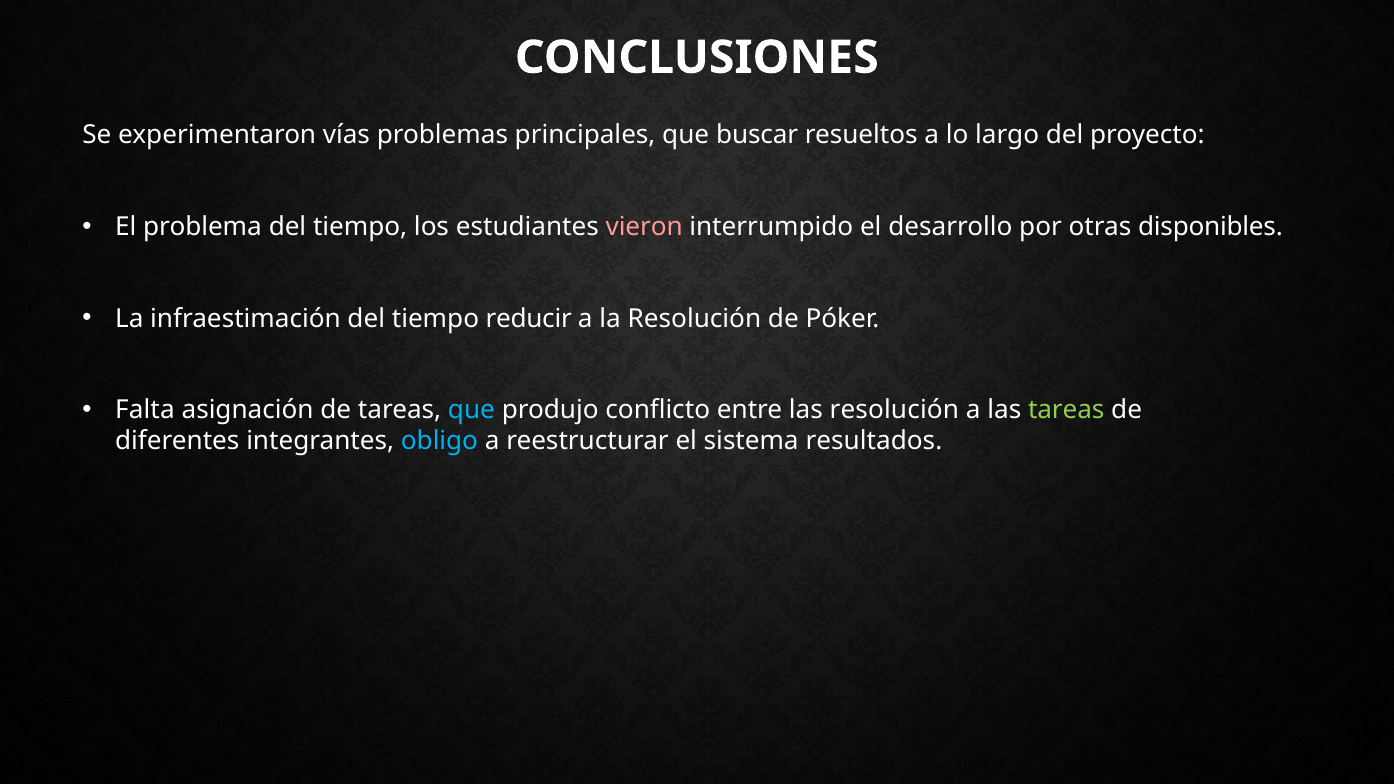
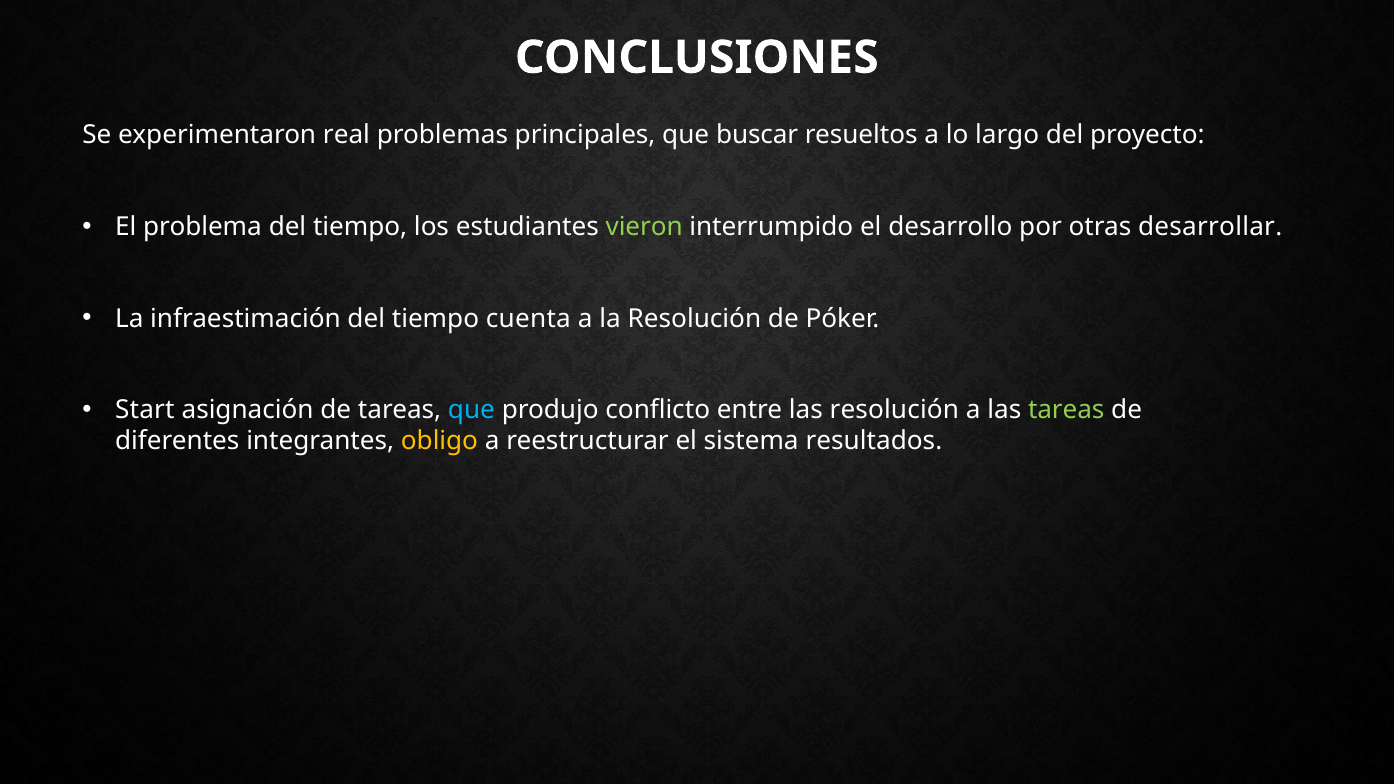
vías: vías -> real
vieron colour: pink -> light green
disponibles: disponibles -> desarrollar
reducir: reducir -> cuenta
Falta: Falta -> Start
obligo colour: light blue -> yellow
